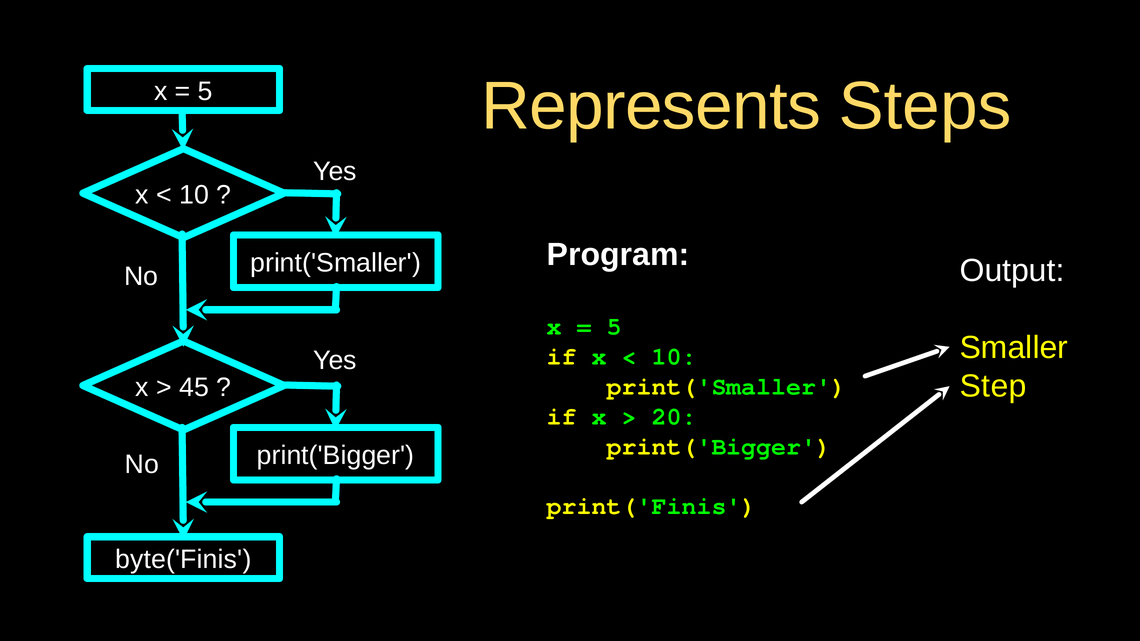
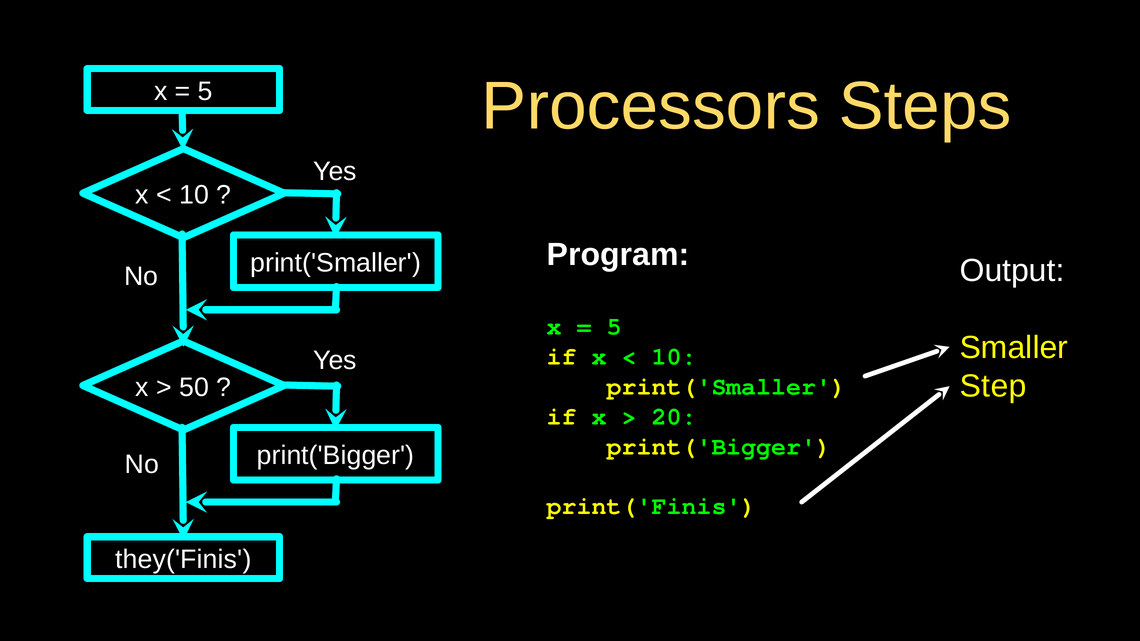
Represents: Represents -> Processors
45: 45 -> 50
byte('Finis: byte('Finis -> they('Finis
